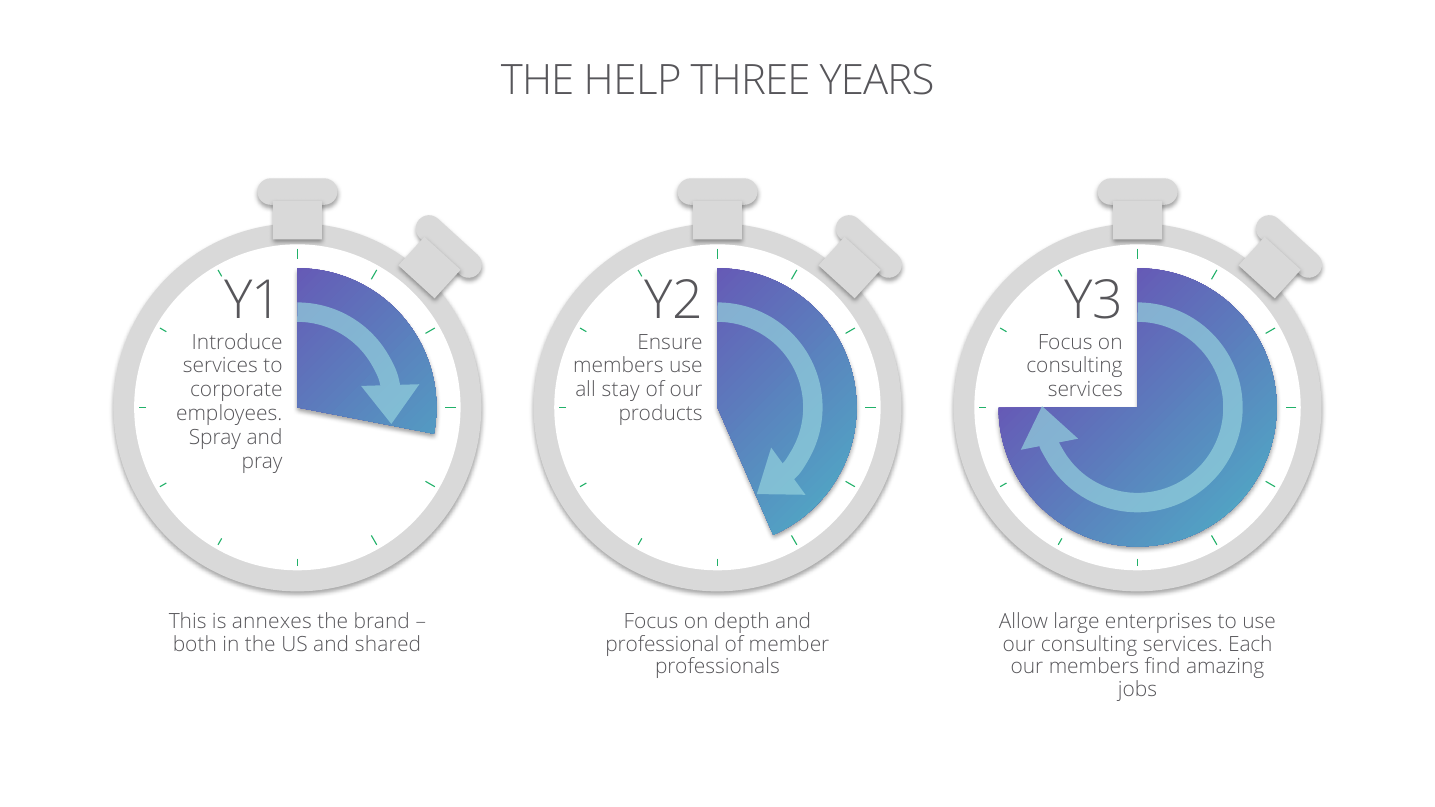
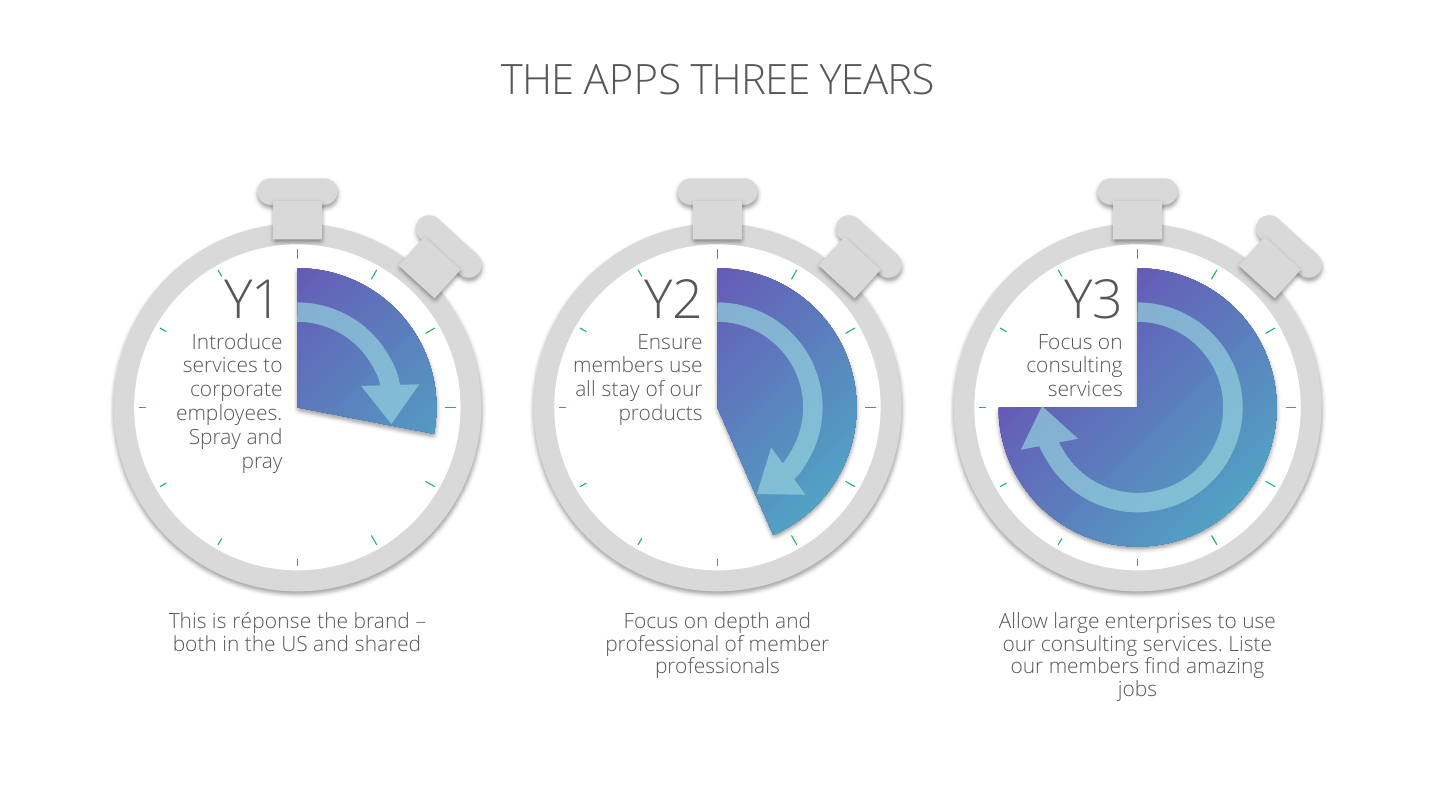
HELP: HELP -> APPS
annexes: annexes -> réponse
Each: Each -> Liste
